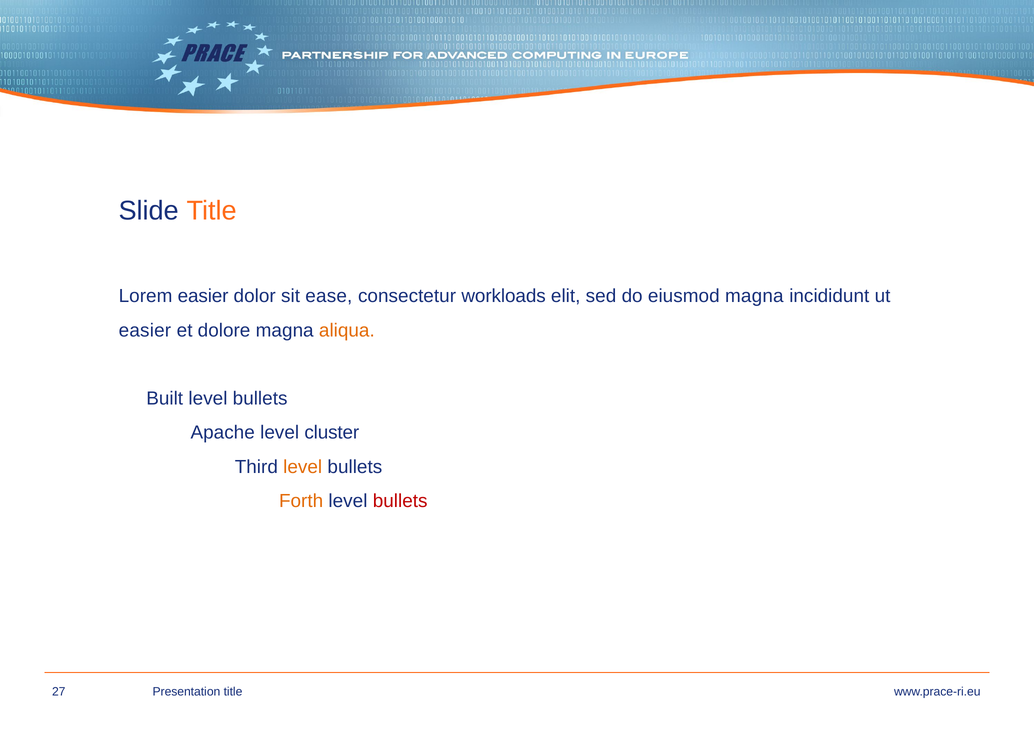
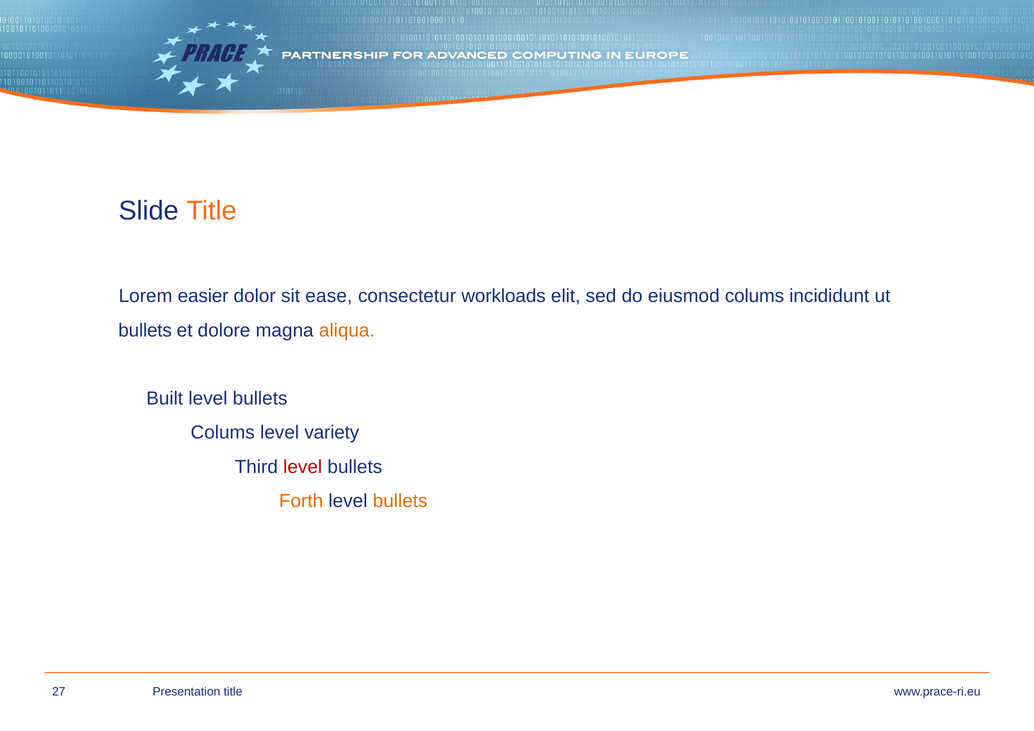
eiusmod magna: magna -> colums
easier at (145, 330): easier -> bullets
Apache at (223, 433): Apache -> Colums
cluster: cluster -> variety
level at (303, 467) colour: orange -> red
bullets at (400, 501) colour: red -> orange
